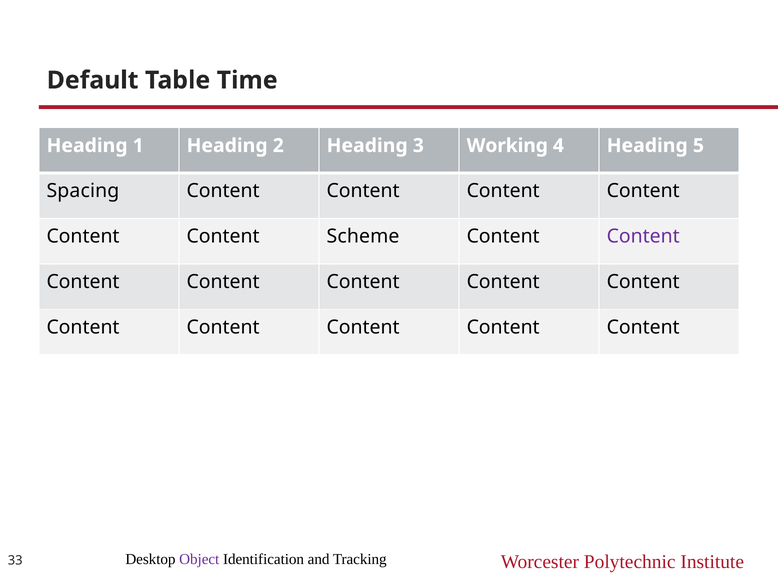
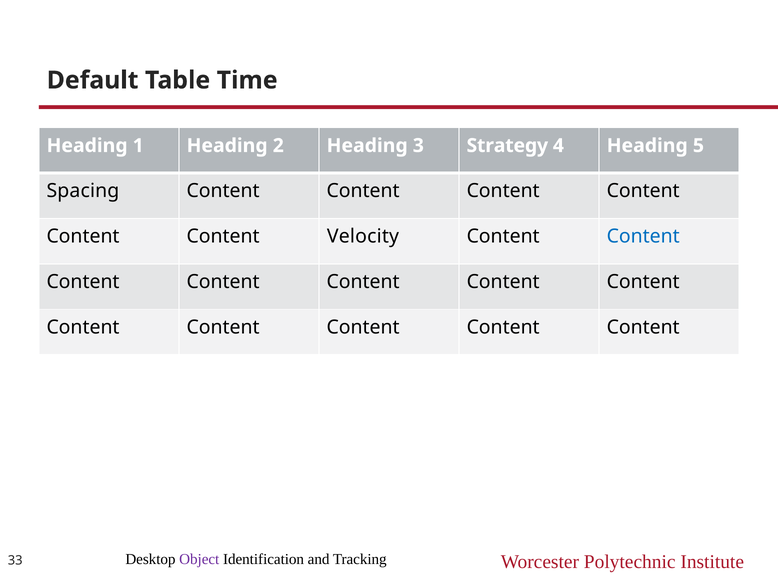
Working: Working -> Strategy
Scheme: Scheme -> Velocity
Content at (643, 236) colour: purple -> blue
